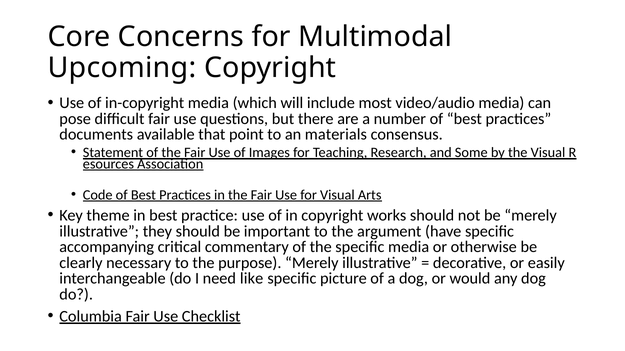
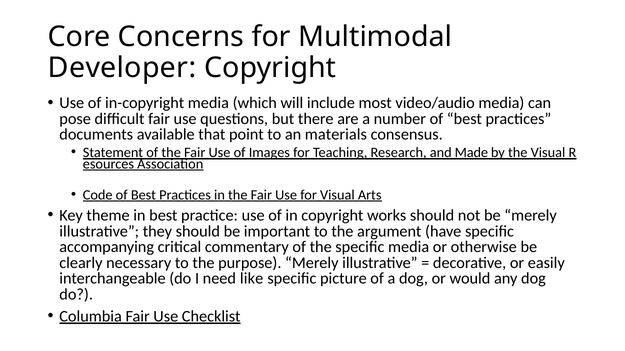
Upcoming: Upcoming -> Developer
Some: Some -> Made
